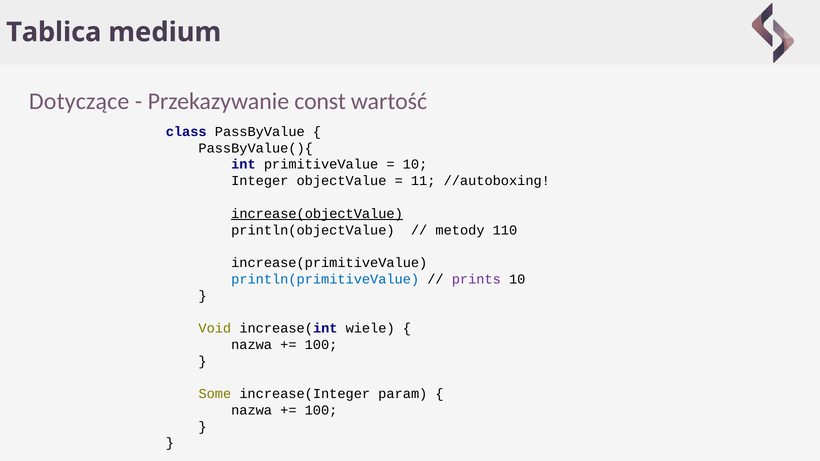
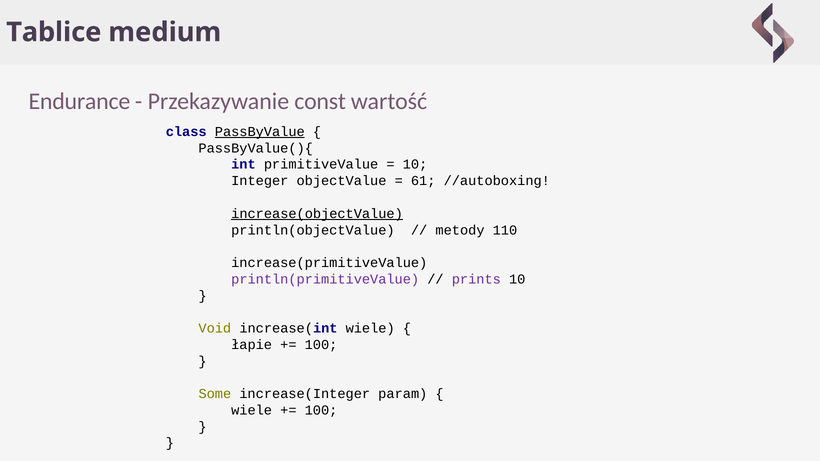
Tablica: Tablica -> Tablice
Dotyczące: Dotyczące -> Endurance
PassByValue underline: none -> present
11: 11 -> 61
println(primitiveValue colour: blue -> purple
nazwa at (252, 345): nazwa -> łapie
nazwa at (252, 410): nazwa -> wiele
